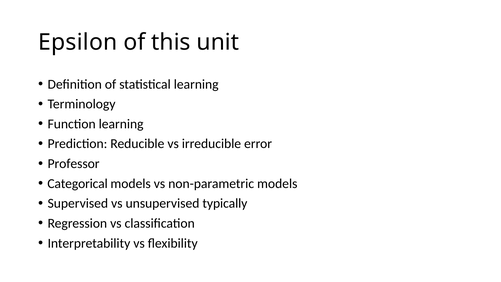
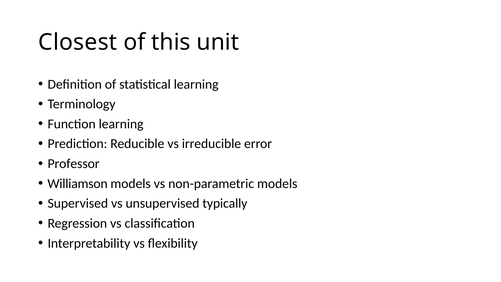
Epsilon: Epsilon -> Closest
Categorical: Categorical -> Williamson
